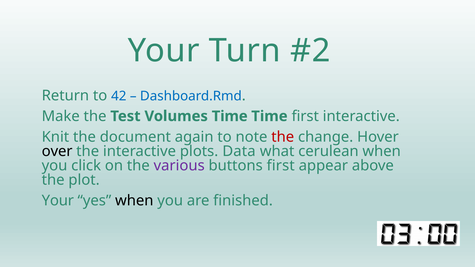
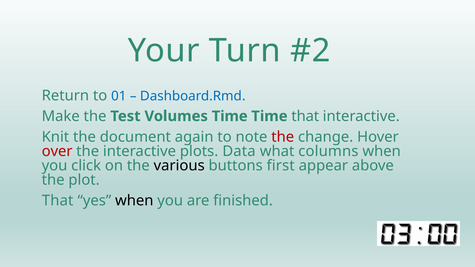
42: 42 -> 01
Time first: first -> that
over colour: black -> red
cerulean: cerulean -> columns
various colour: purple -> black
Your at (58, 201): Your -> That
